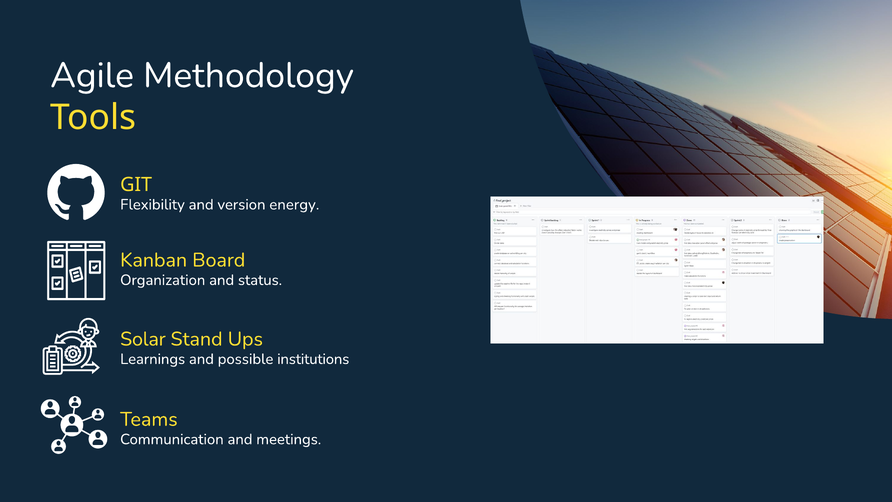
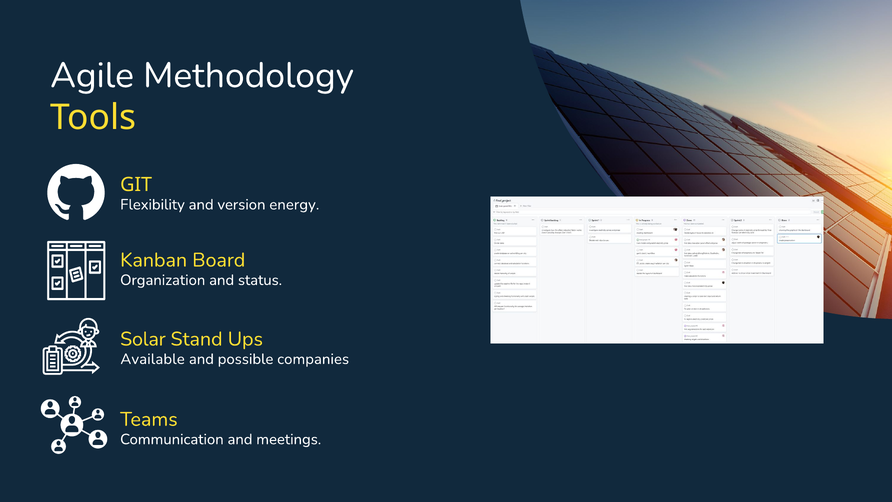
Learnings: Learnings -> Available
institutions: institutions -> companies
